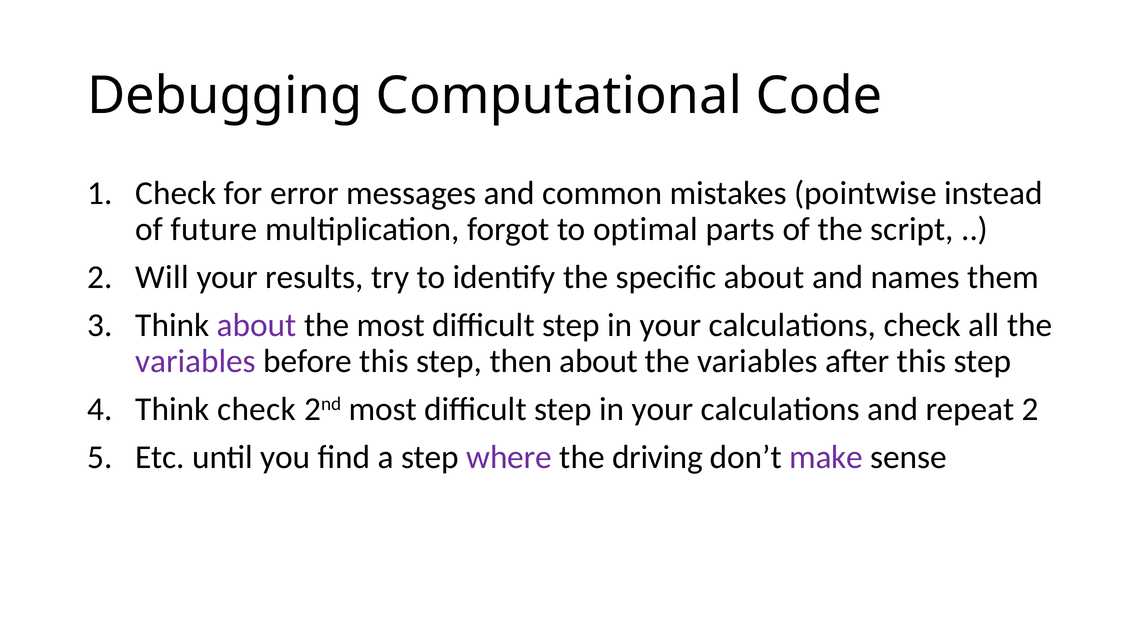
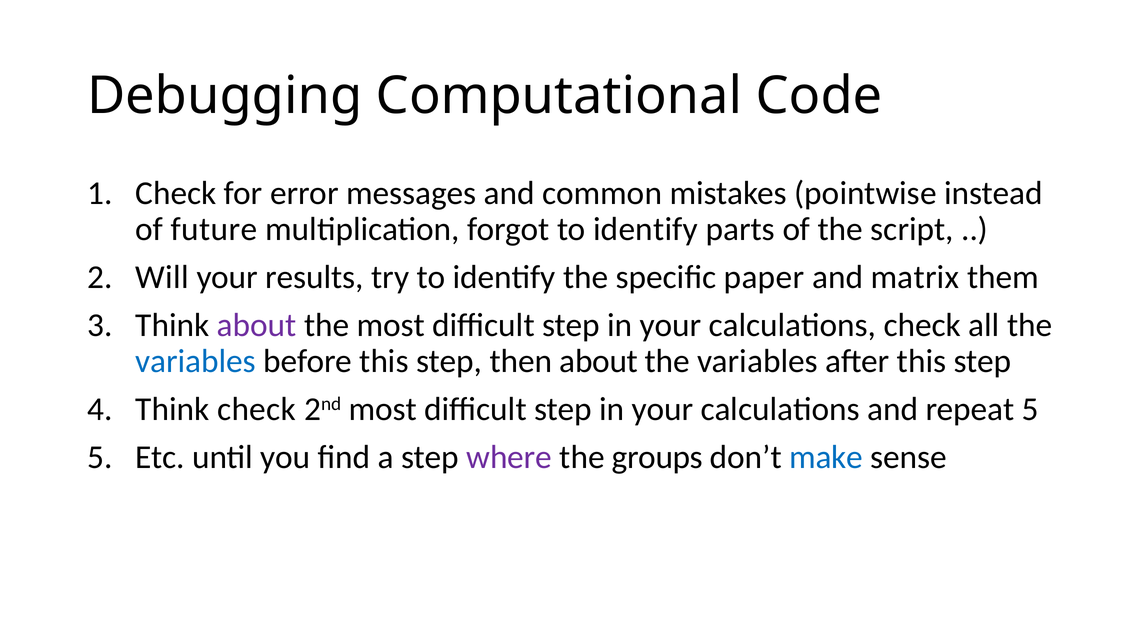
forgot to optimal: optimal -> identify
specific about: about -> paper
names: names -> matrix
variables at (196, 361) colour: purple -> blue
repeat 2: 2 -> 5
driving: driving -> groups
make colour: purple -> blue
